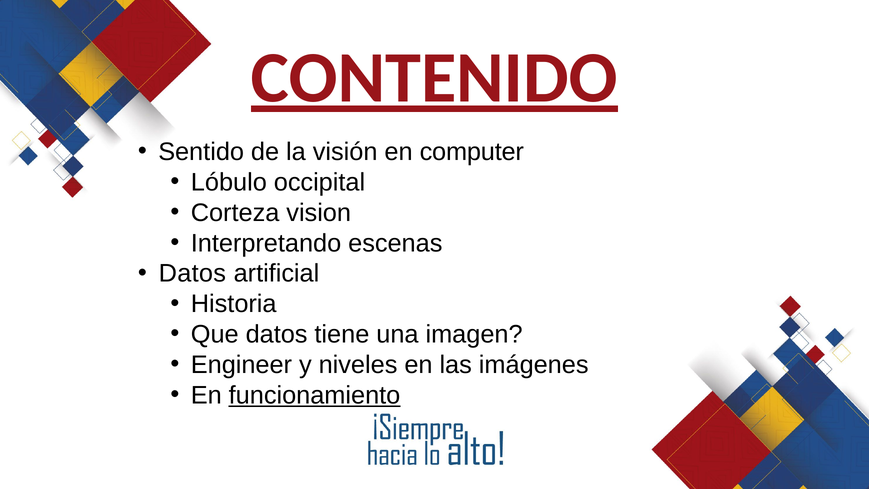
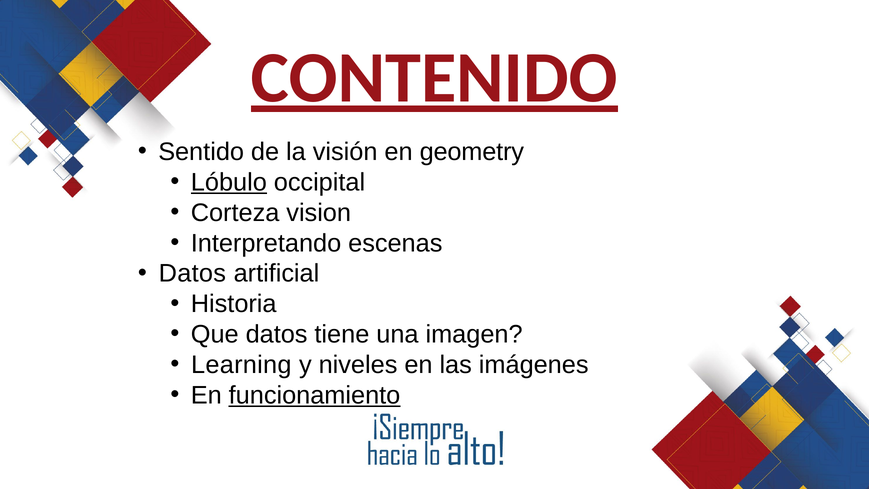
computer: computer -> geometry
Lóbulo underline: none -> present
Engineer: Engineer -> Learning
